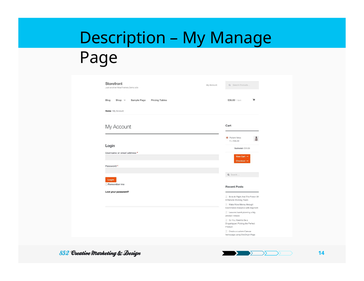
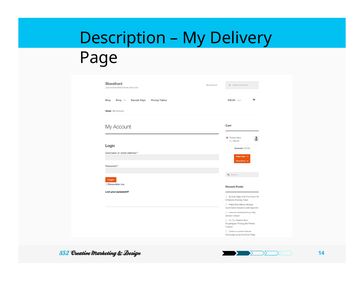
Manage: Manage -> Delivery
